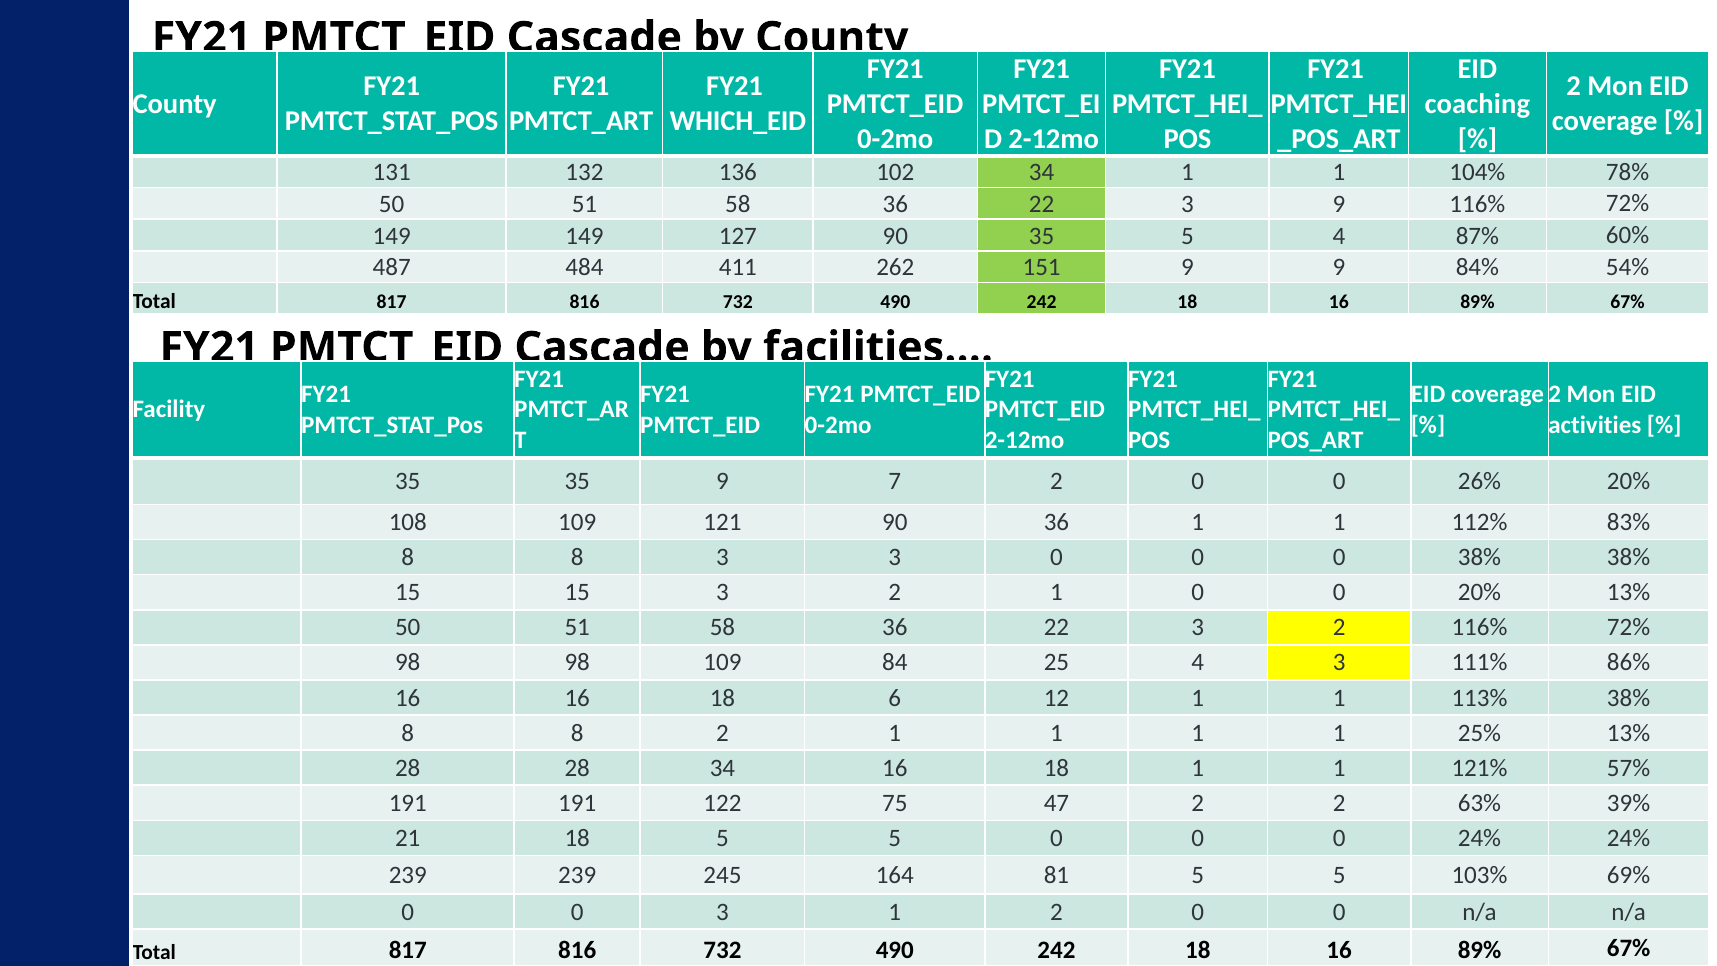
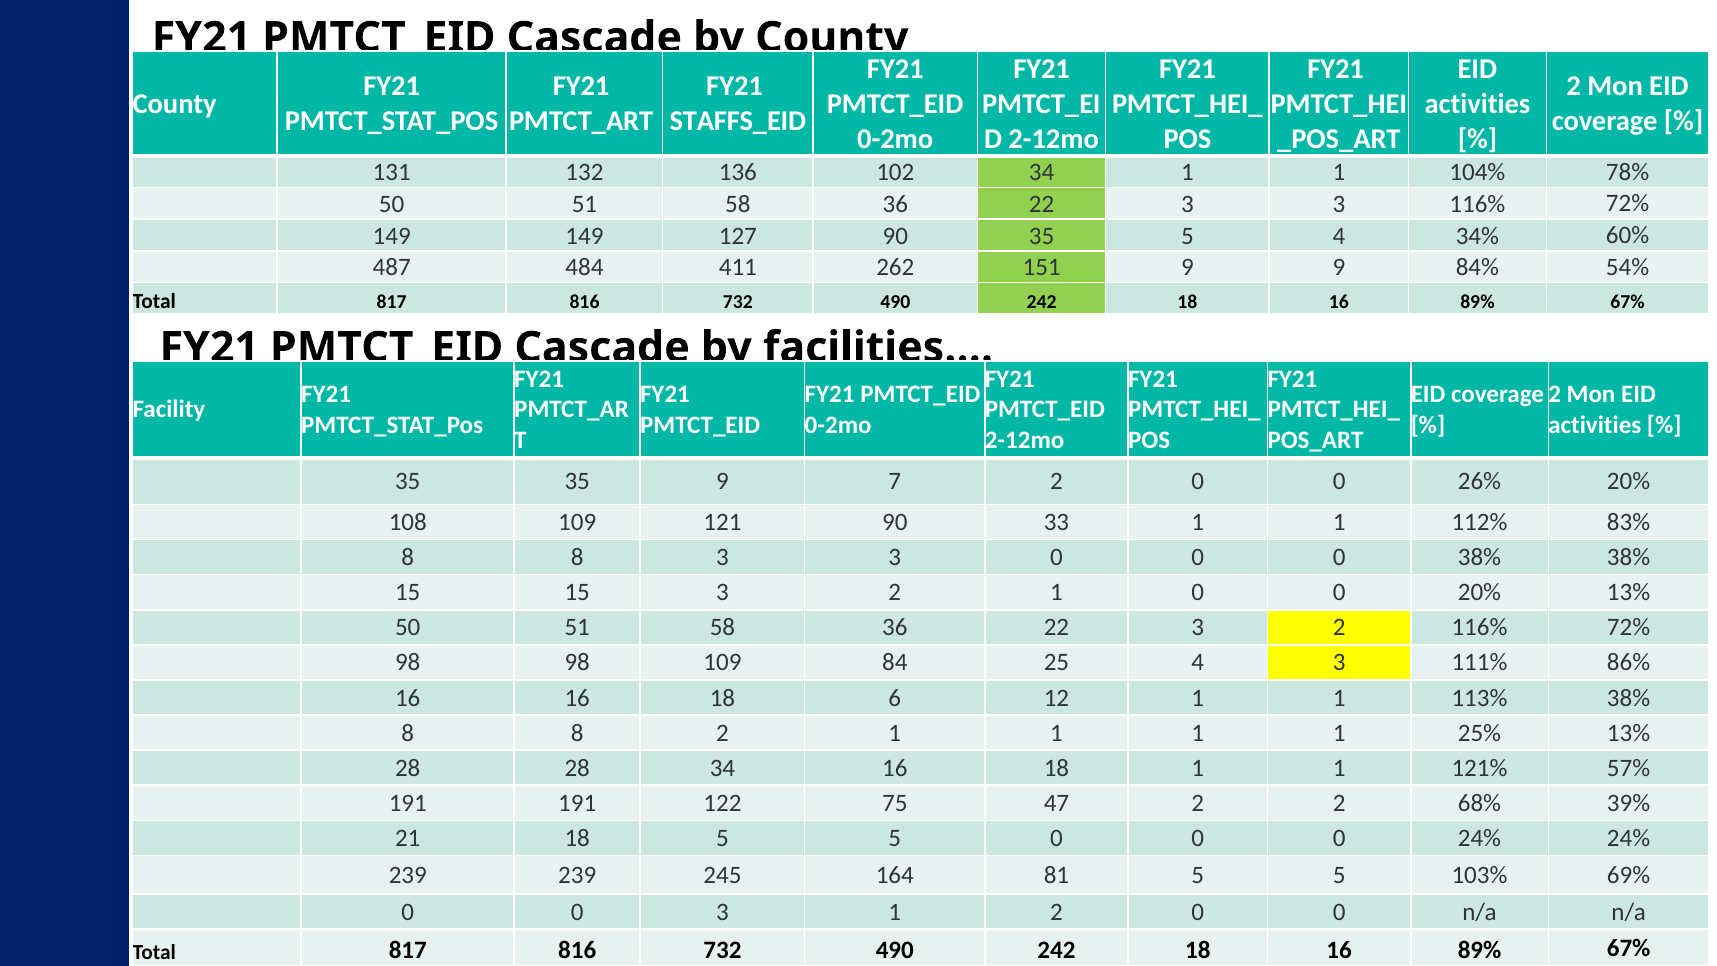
coaching at (1477, 104): coaching -> activities
WHICH_EID: WHICH_EID -> STAFFS_EID
22 3 9: 9 -> 3
87%: 87% -> 34%
90 36: 36 -> 33
63%: 63% -> 68%
